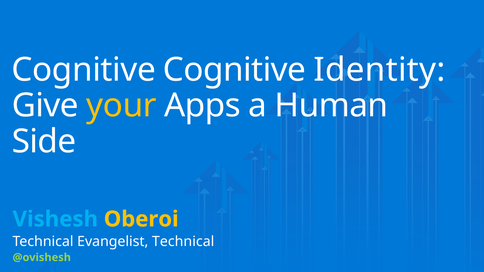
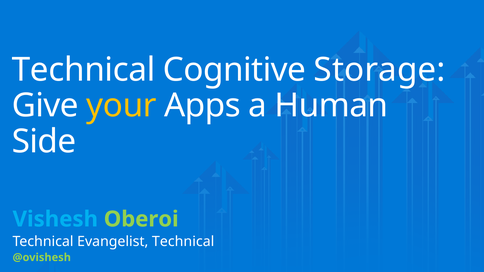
Cognitive at (84, 70): Cognitive -> Technical
Identity: Identity -> Storage
Oberoi colour: yellow -> light green
